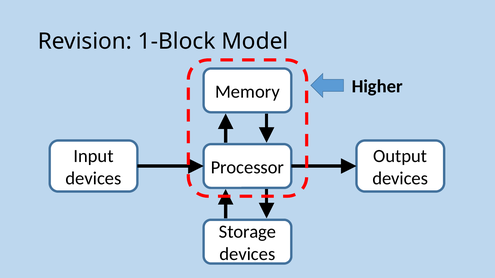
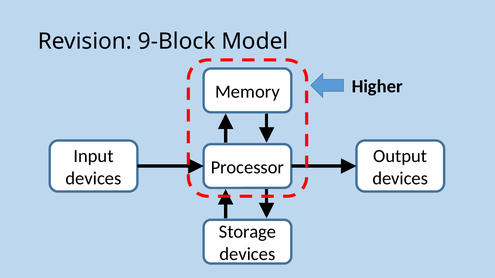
1-Block: 1-Block -> 9-Block
